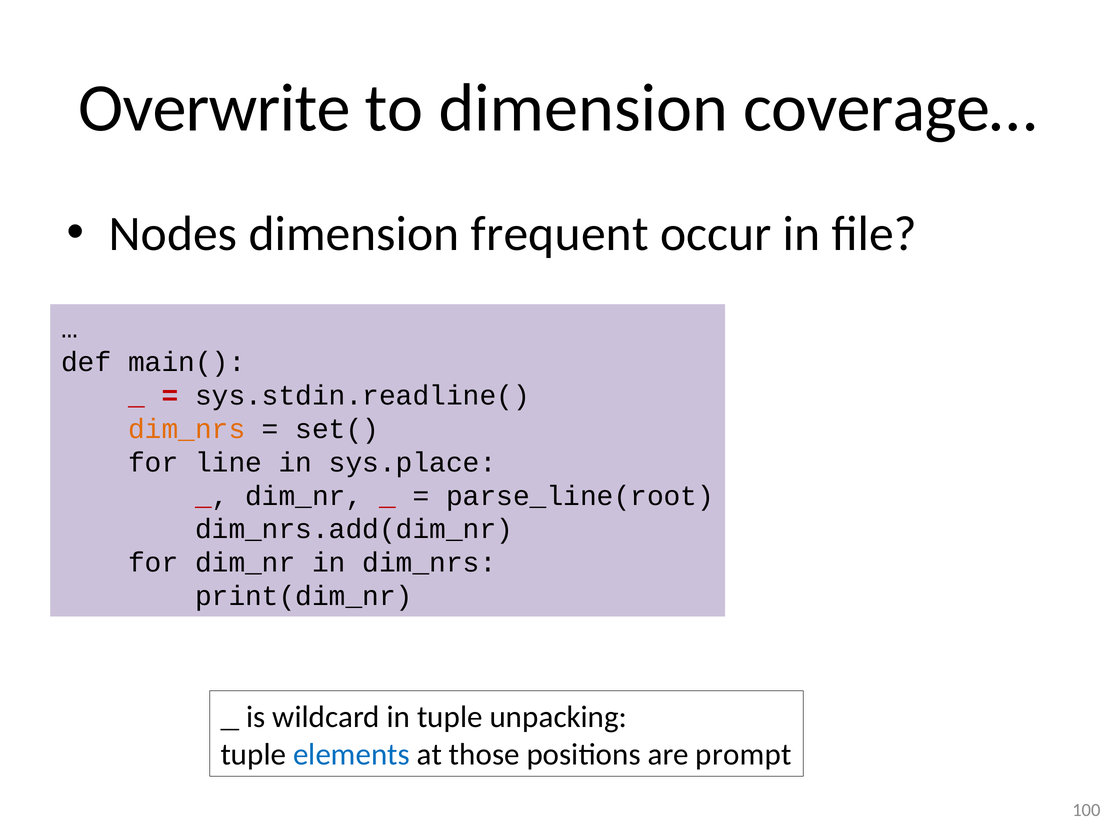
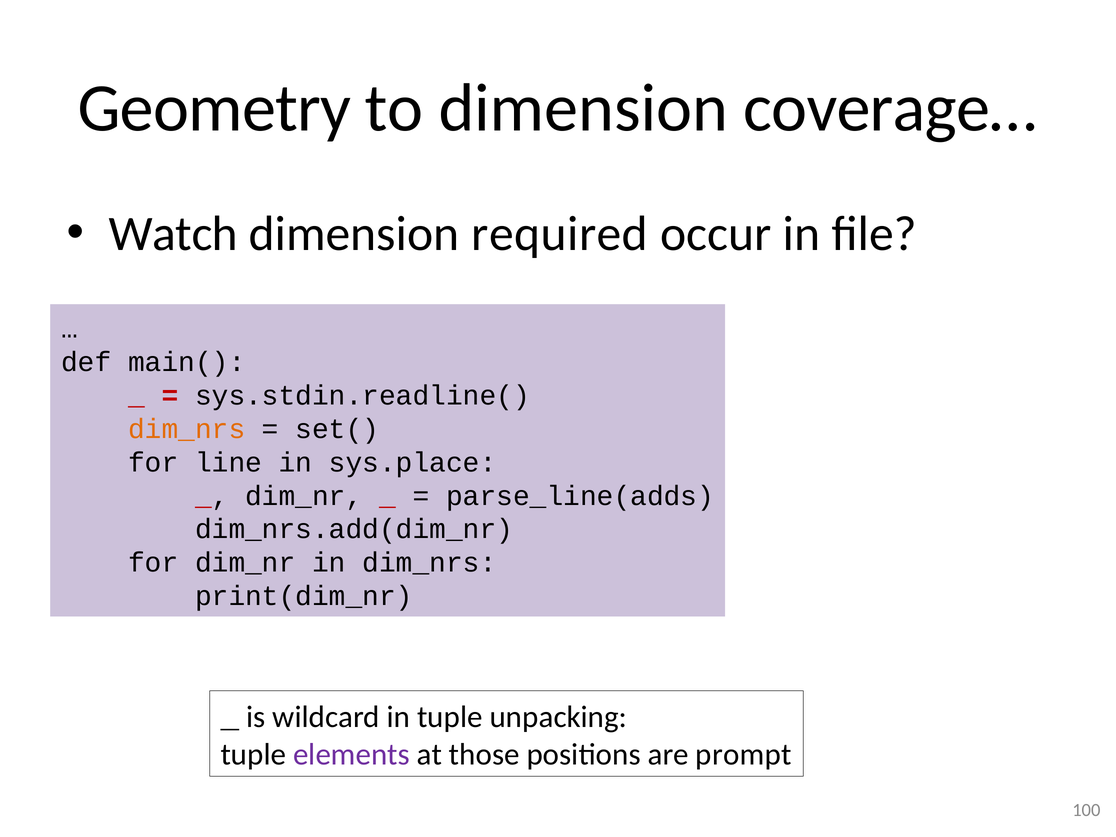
Overwrite: Overwrite -> Geometry
Nodes: Nodes -> Watch
frequent: frequent -> required
parse_line(root: parse_line(root -> parse_line(adds
elements colour: blue -> purple
